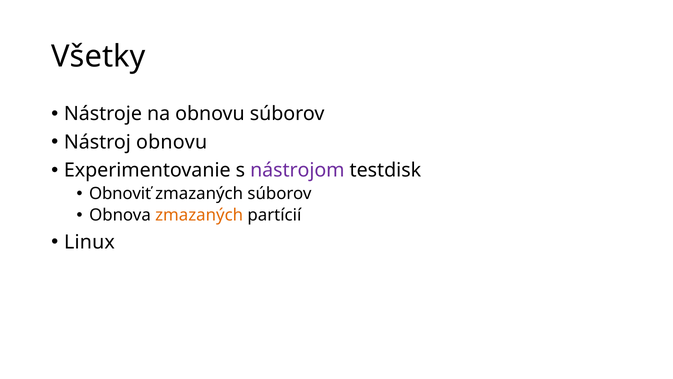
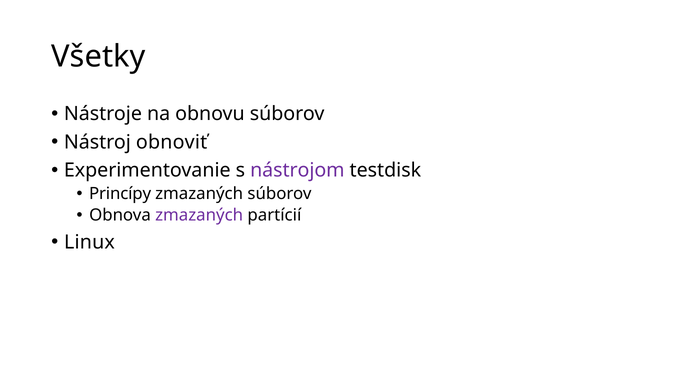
Nástroj obnovu: obnovu -> obnoviť
Obnoviť: Obnoviť -> Princípy
zmazaných at (199, 215) colour: orange -> purple
